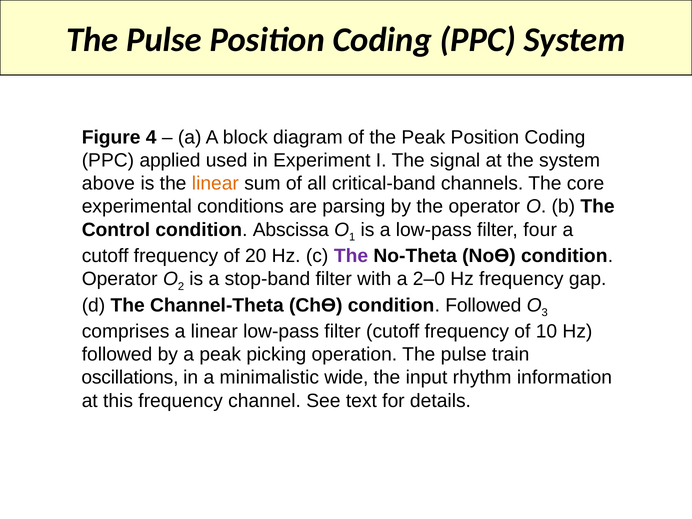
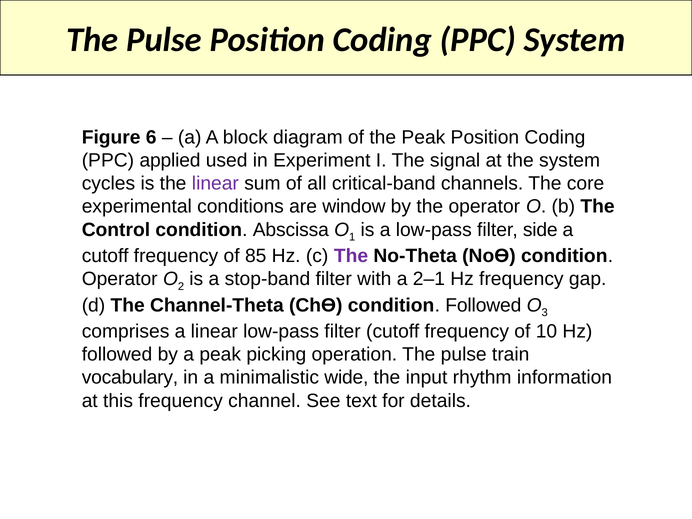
4: 4 -> 6
above: above -> cycles
linear at (215, 184) colour: orange -> purple
parsing: parsing -> window
four: four -> side
20: 20 -> 85
2–0: 2–0 -> 2–1
oscillations: oscillations -> vocabulary
